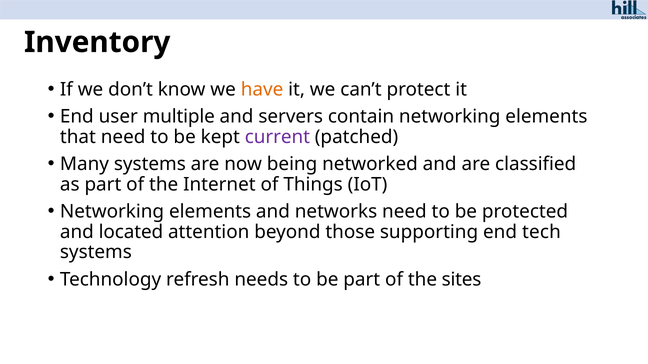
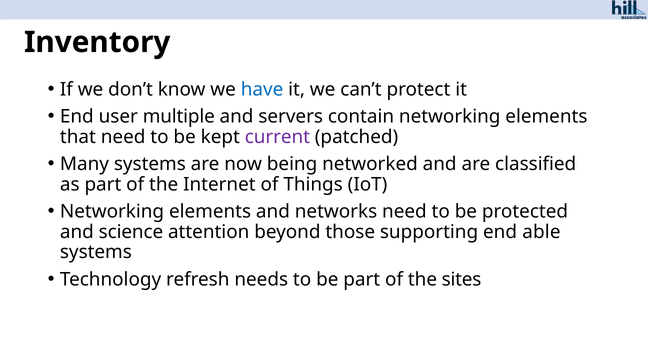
have colour: orange -> blue
located: located -> science
tech: tech -> able
